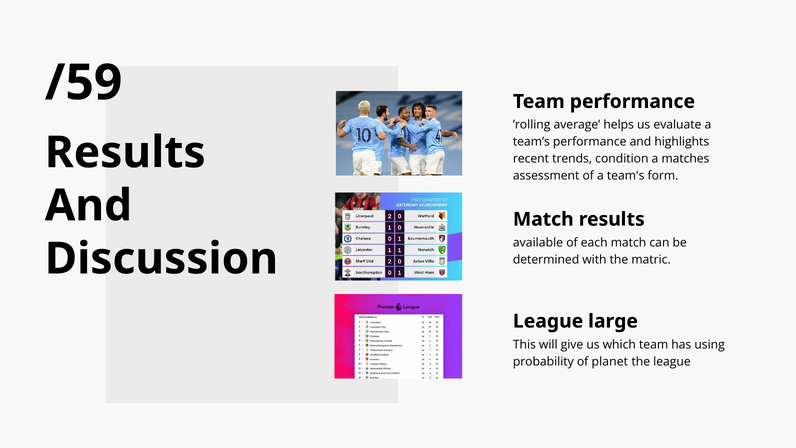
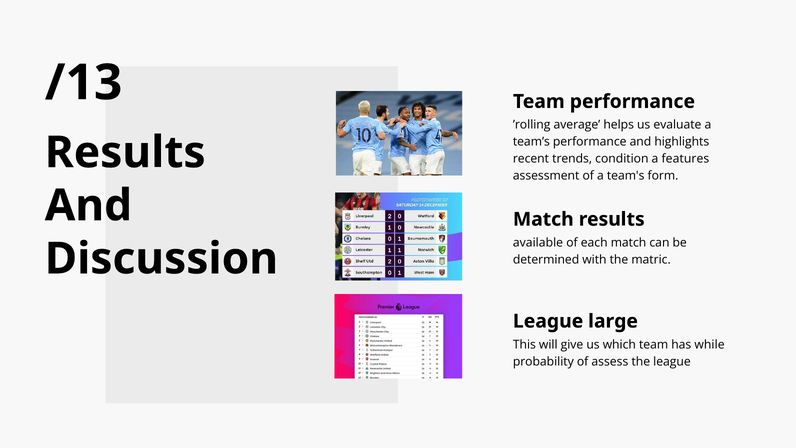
/59: /59 -> /13
matches: matches -> features
using: using -> while
planet: planet -> assess
